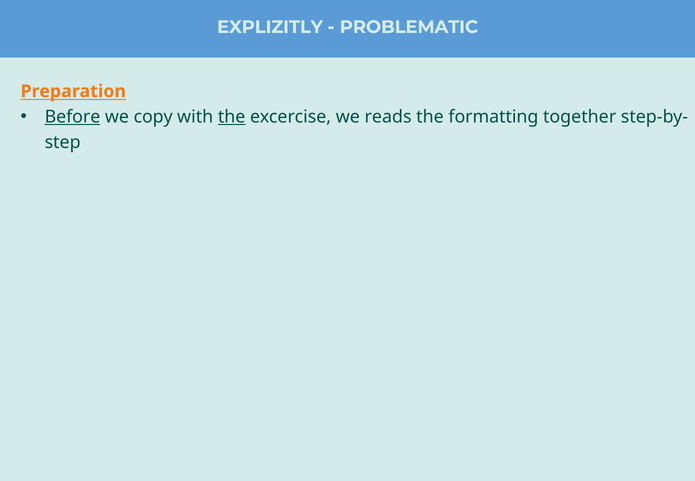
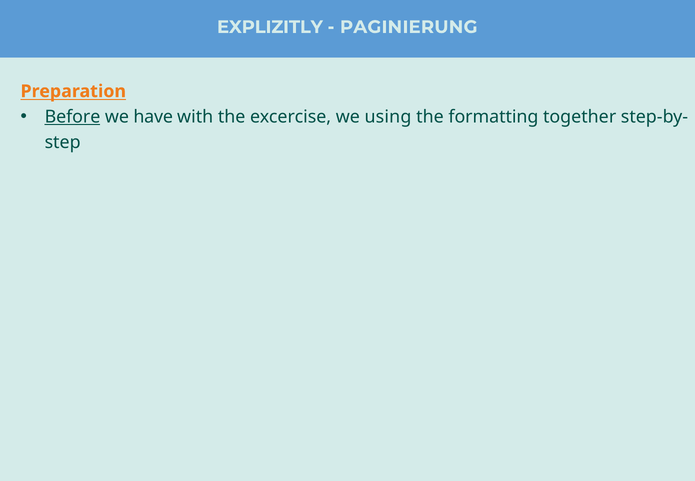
PROBLEMATIC: PROBLEMATIC -> PAGINIERUNG
copy: copy -> have
the at (232, 117) underline: present -> none
reads: reads -> using
